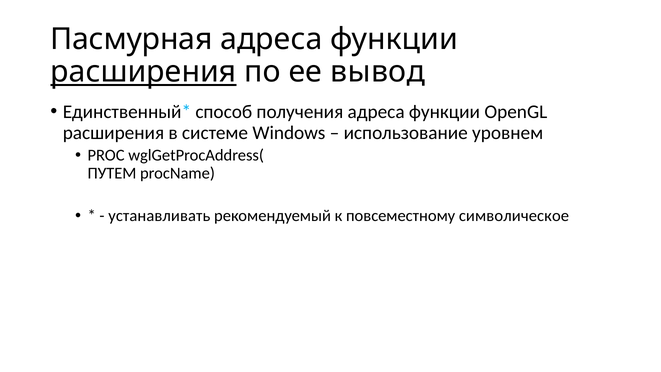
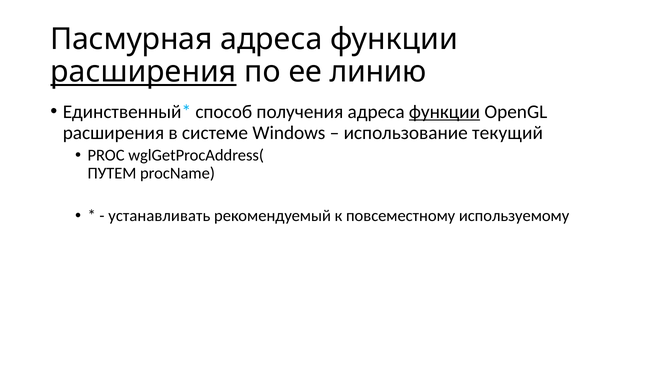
вывод: вывод -> линию
функции at (444, 112) underline: none -> present
уровнем: уровнем -> текущий
символическое: символическое -> используемому
